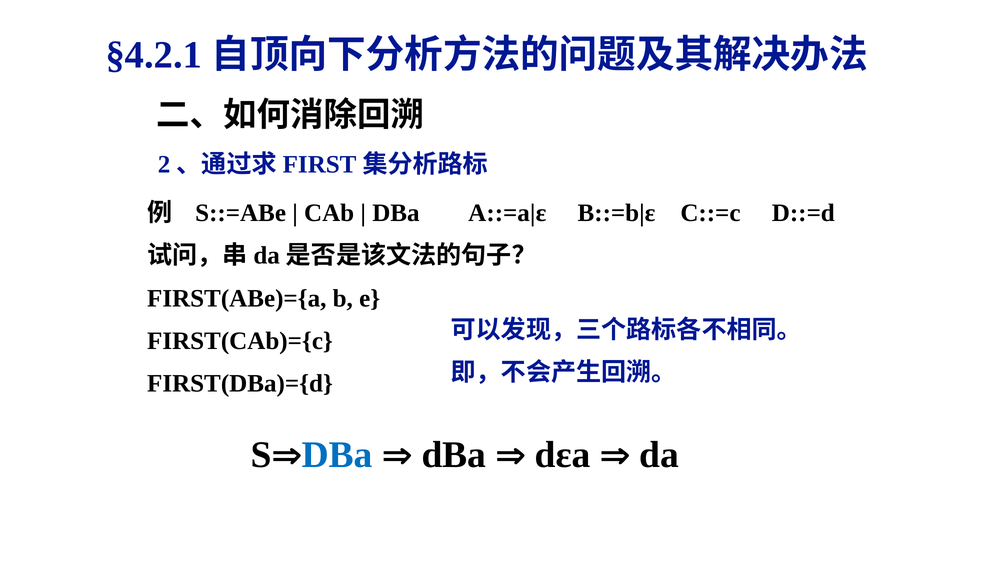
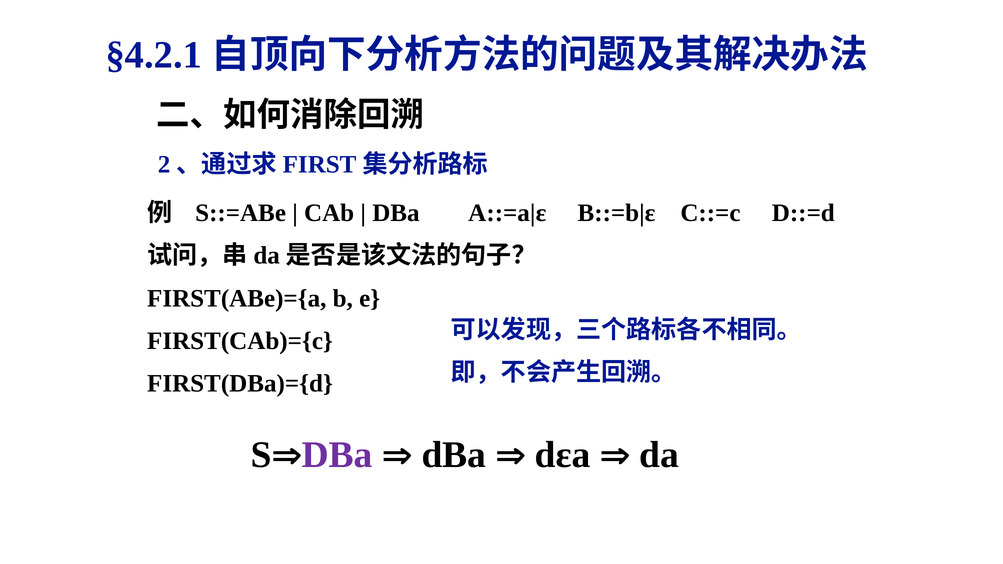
DBa at (337, 455) colour: blue -> purple
